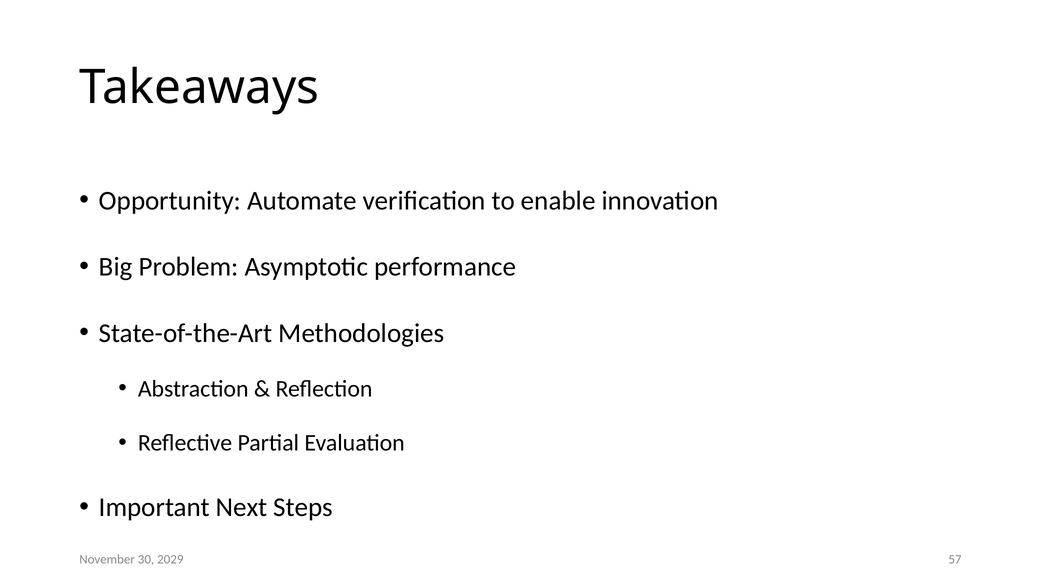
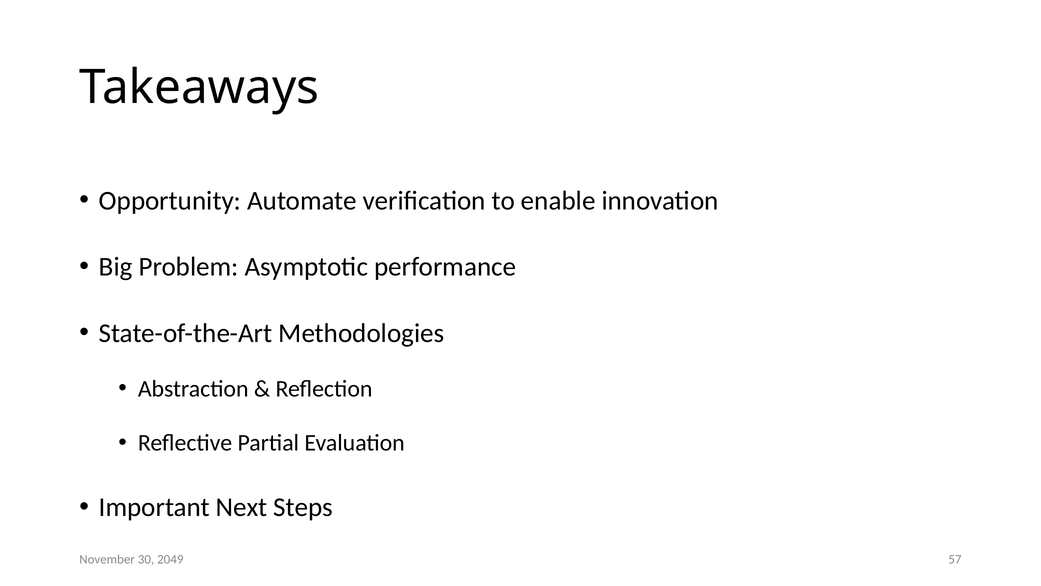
2029: 2029 -> 2049
